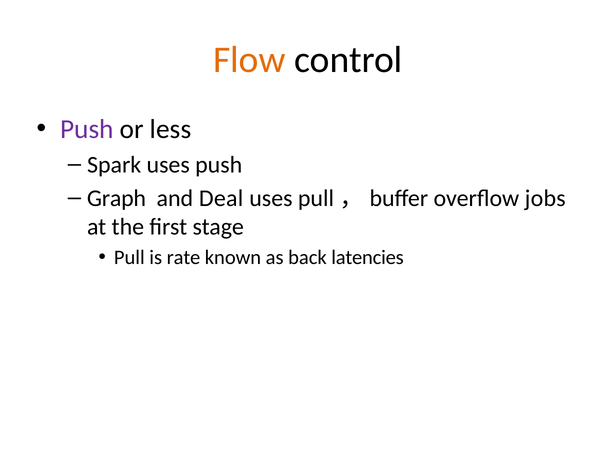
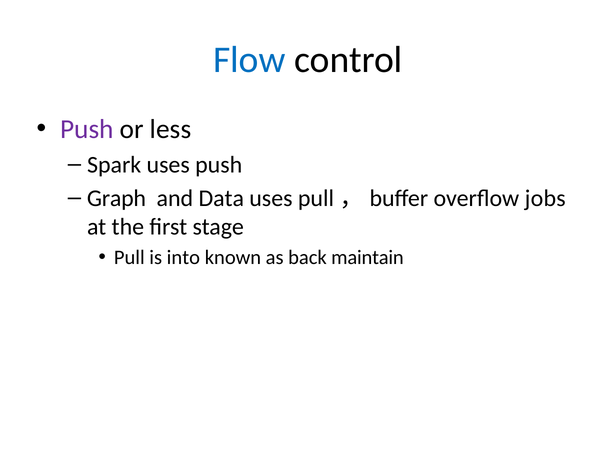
Flow colour: orange -> blue
Deal: Deal -> Data
rate: rate -> into
latencies: latencies -> maintain
